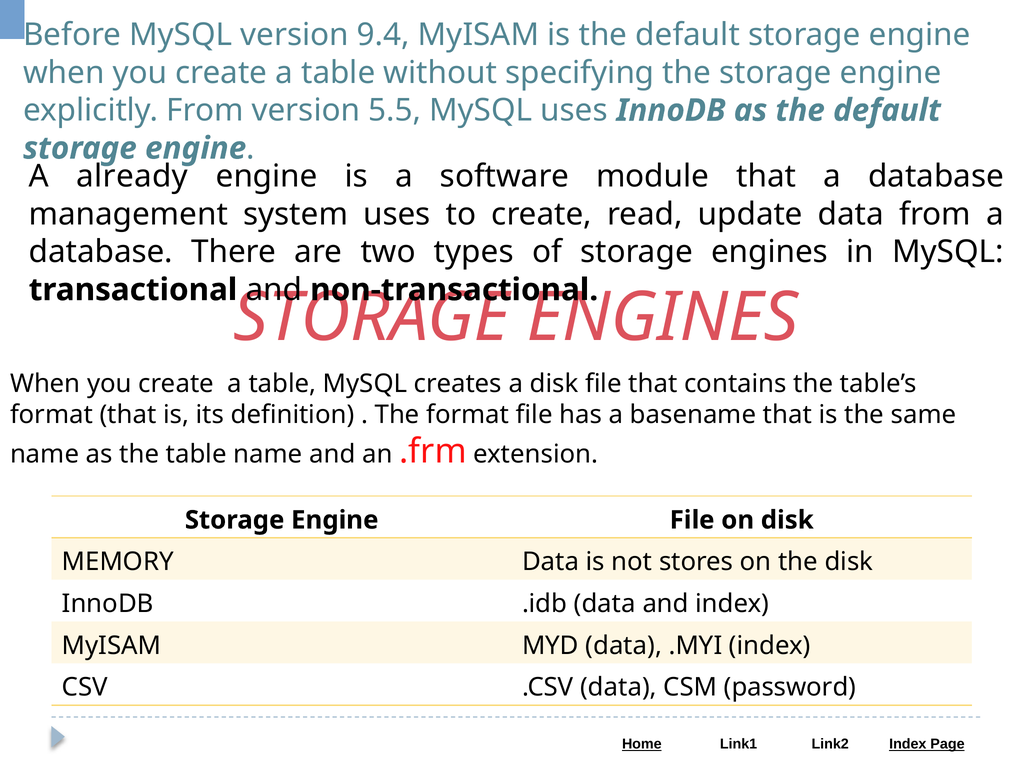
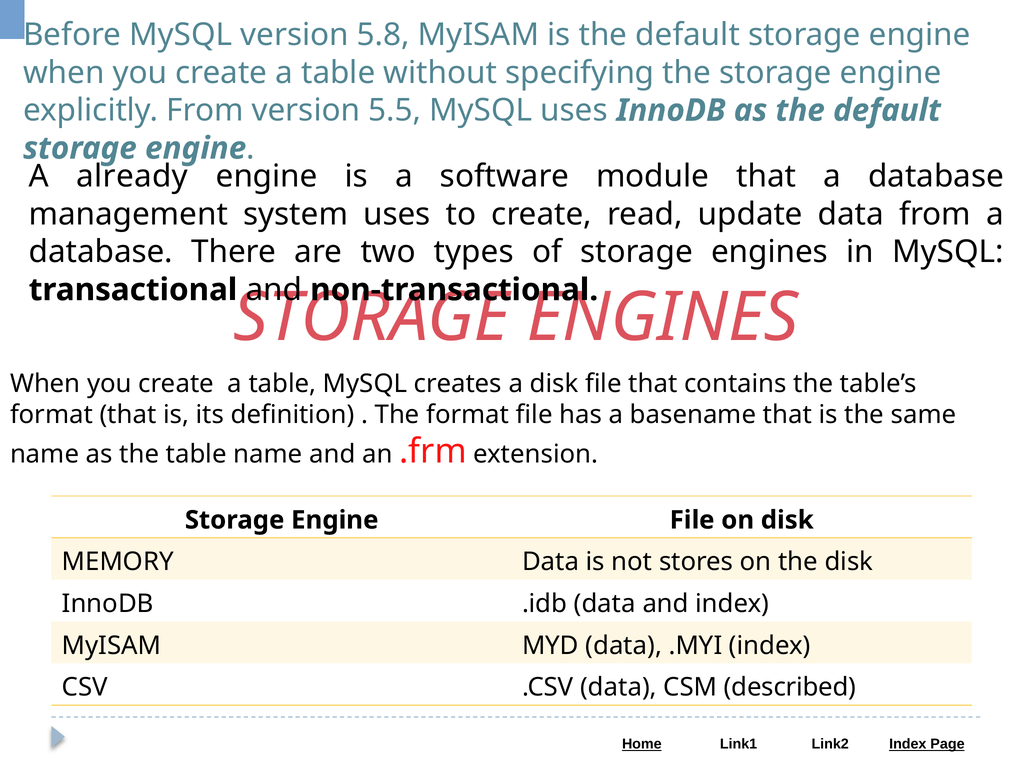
9.4: 9.4 -> 5.8
password: password -> described
